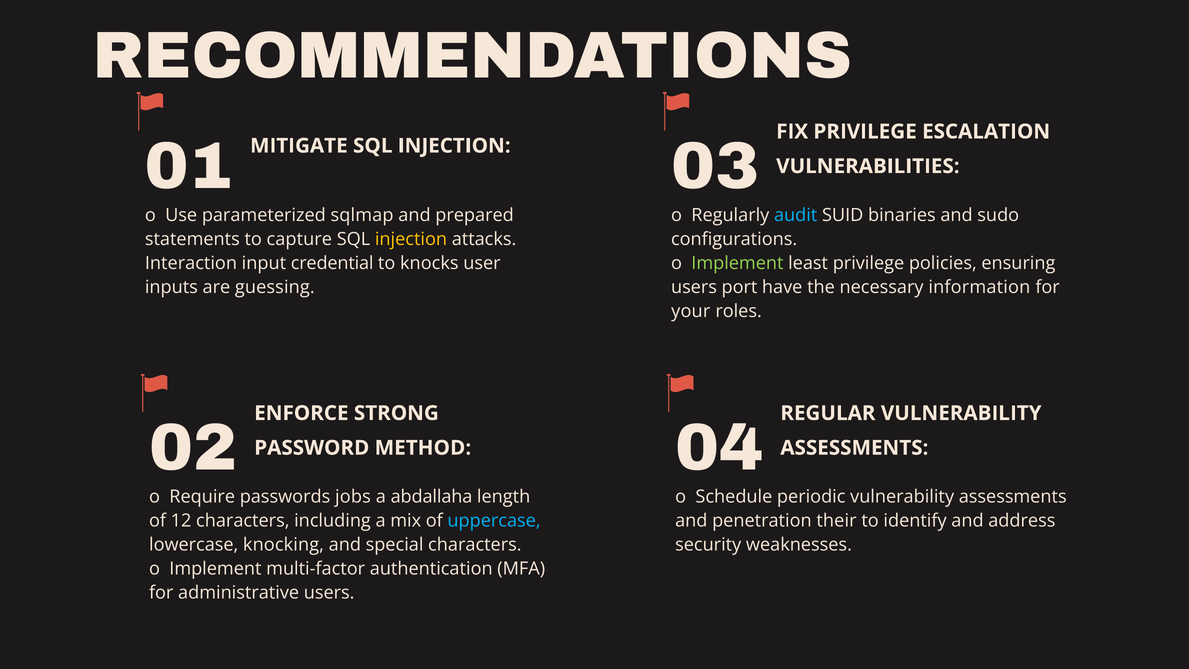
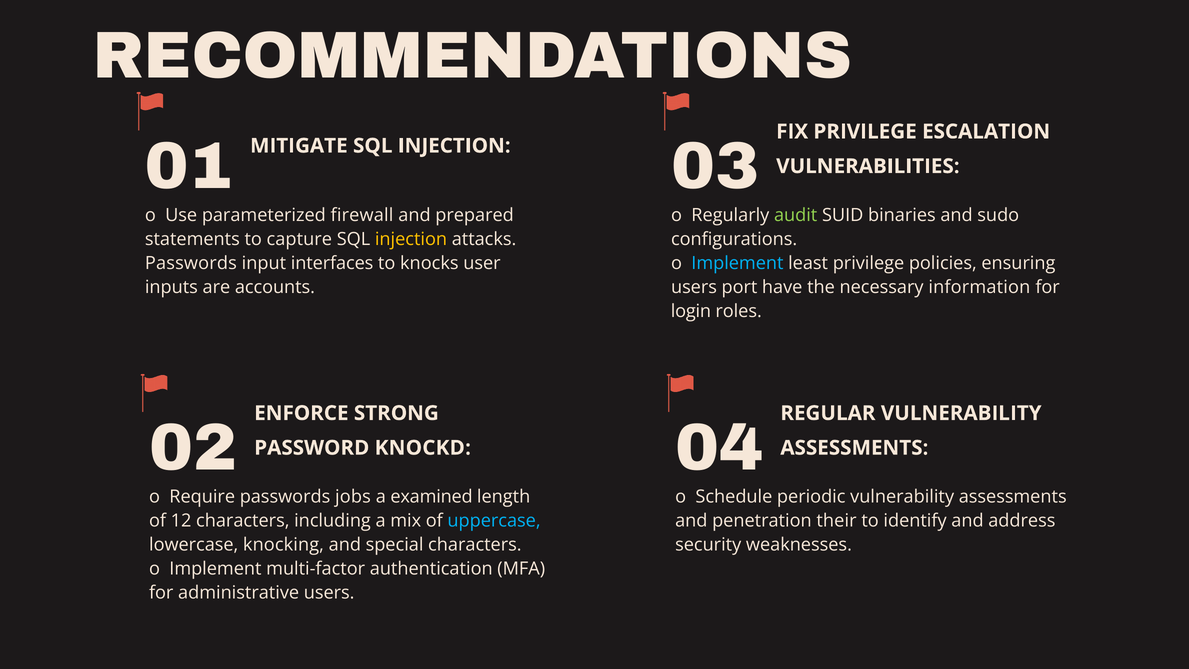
sqlmap: sqlmap -> firewall
audit colour: light blue -> light green
Interaction at (191, 263): Interaction -> Passwords
credential: credential -> interfaces
Implement at (737, 263) colour: light green -> light blue
guessing: guessing -> accounts
your: your -> login
METHOD: METHOD -> KNOCKD
abdallaha: abdallaha -> examined
